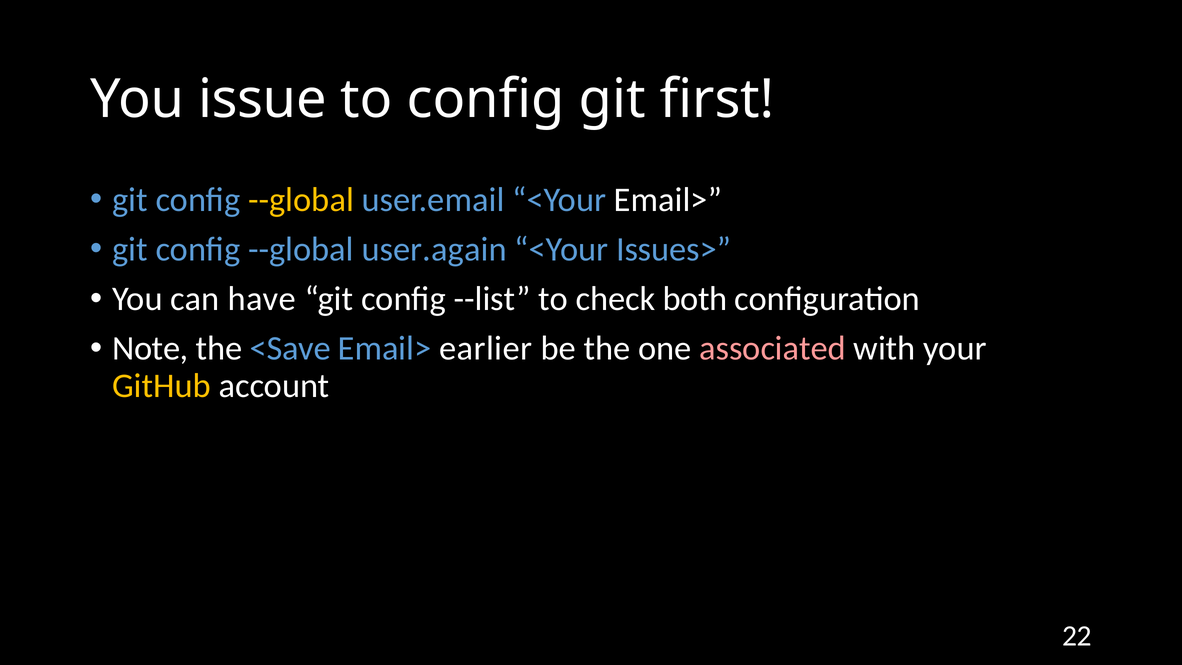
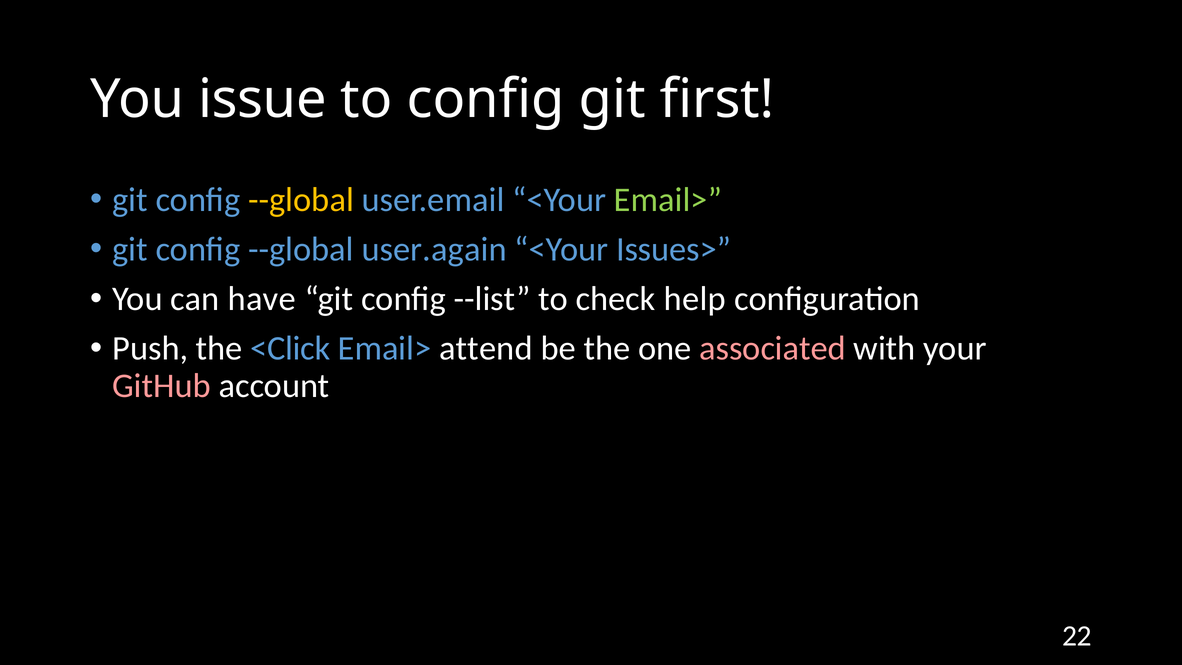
Email> at (668, 200) colour: white -> light green
both: both -> help
Note: Note -> Push
<Save: <Save -> <Click
earlier: earlier -> attend
GitHub colour: yellow -> pink
